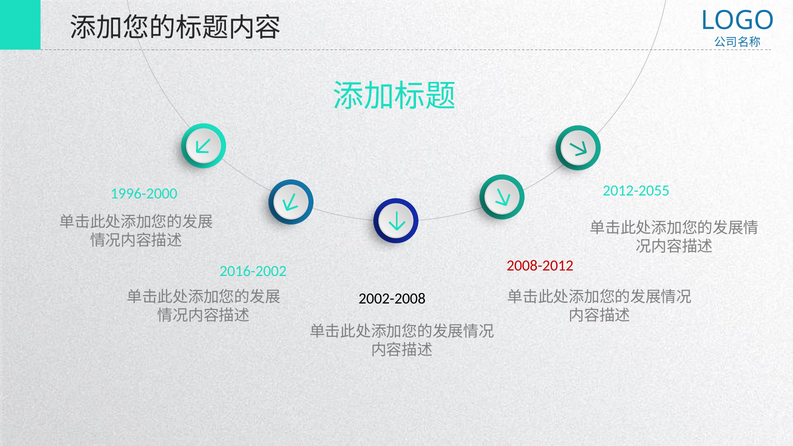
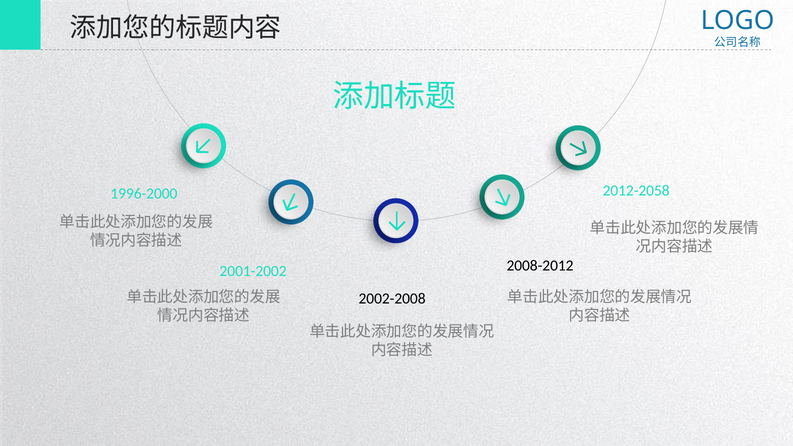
2012-2055: 2012-2055 -> 2012-2058
2008-2012 colour: red -> black
2016-2002: 2016-2002 -> 2001-2002
